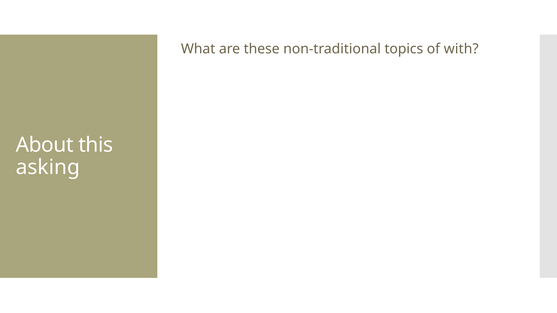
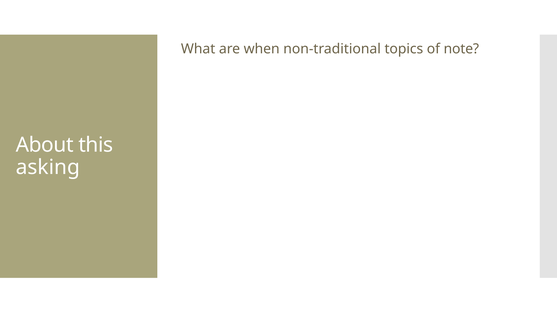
these: these -> when
with: with -> note
